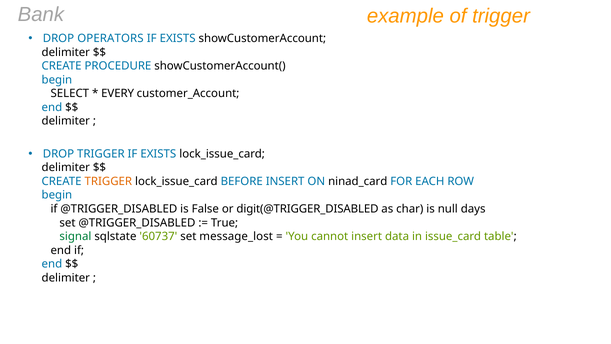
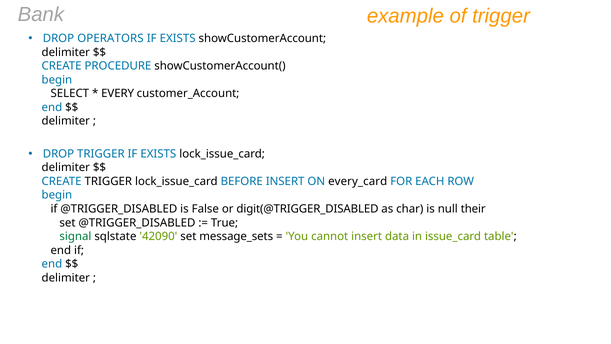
TRIGGER at (108, 181) colour: orange -> black
ninad_card: ninad_card -> every_card
days: days -> their
60737: 60737 -> 42090
message_lost: message_lost -> message_sets
